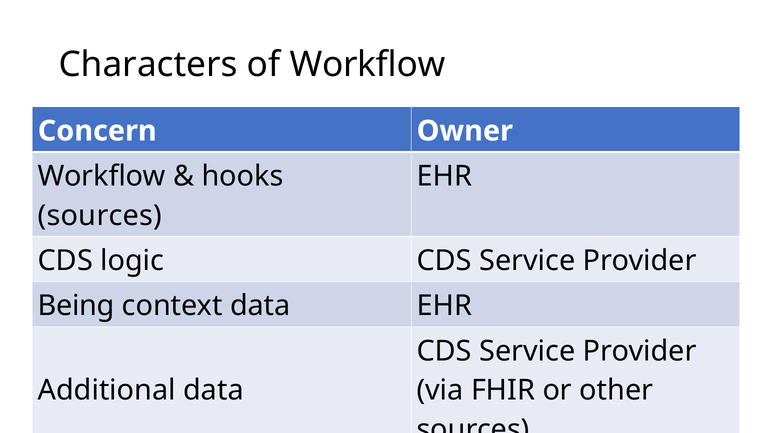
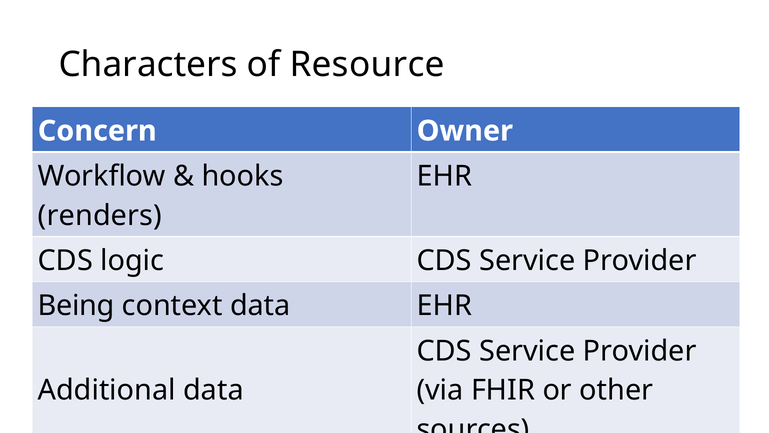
of Workflow: Workflow -> Resource
sources at (100, 215): sources -> renders
